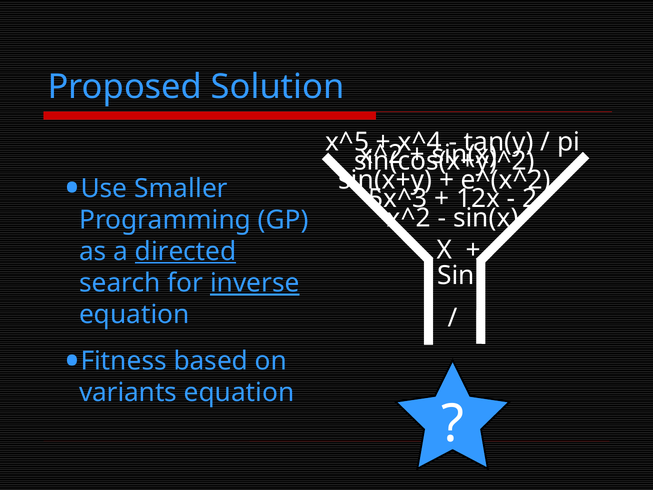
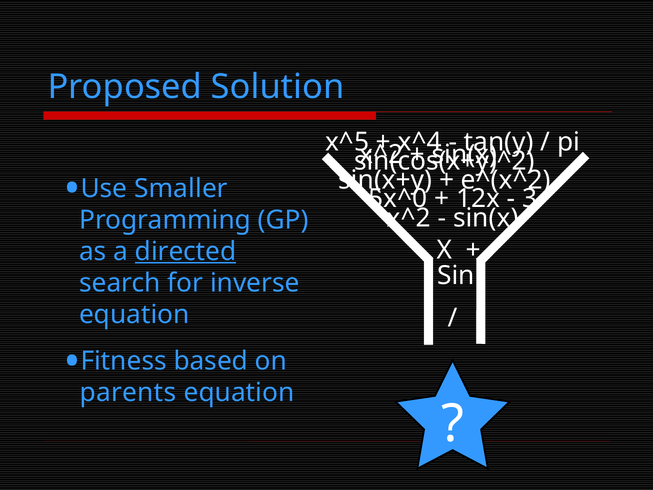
5x^3: 5x^3 -> 5x^0
2: 2 -> 3
inverse underline: present -> none
variants: variants -> parents
